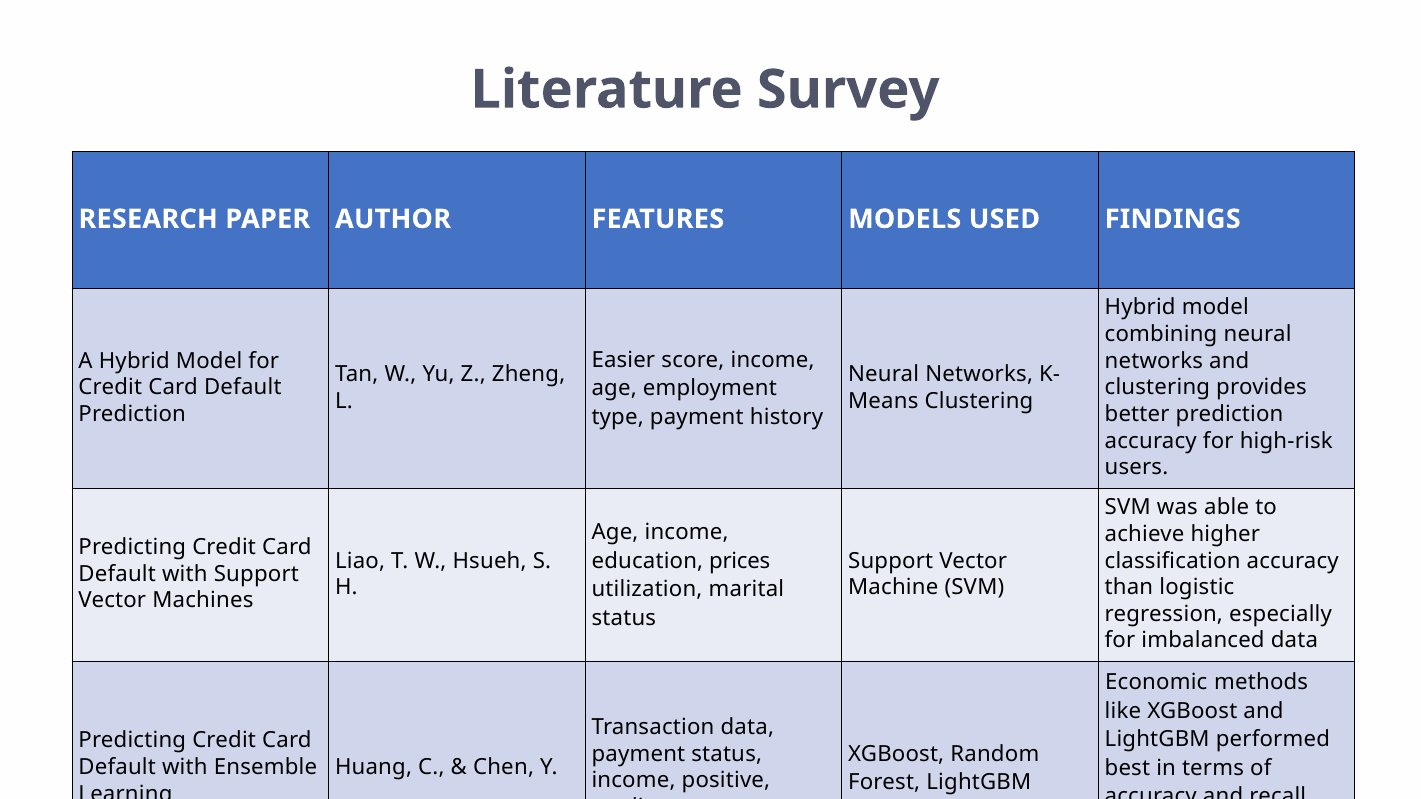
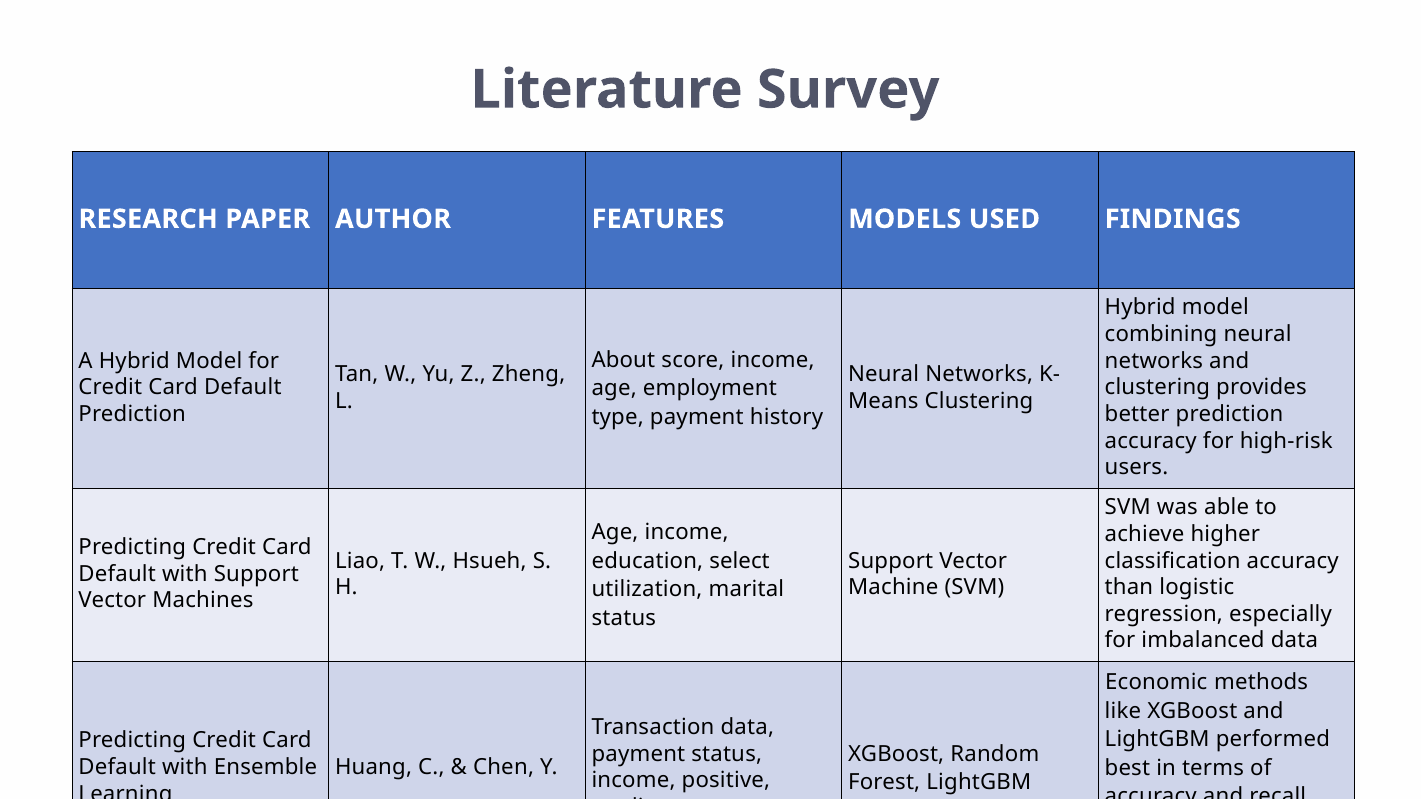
Easier: Easier -> About
prices: prices -> select
